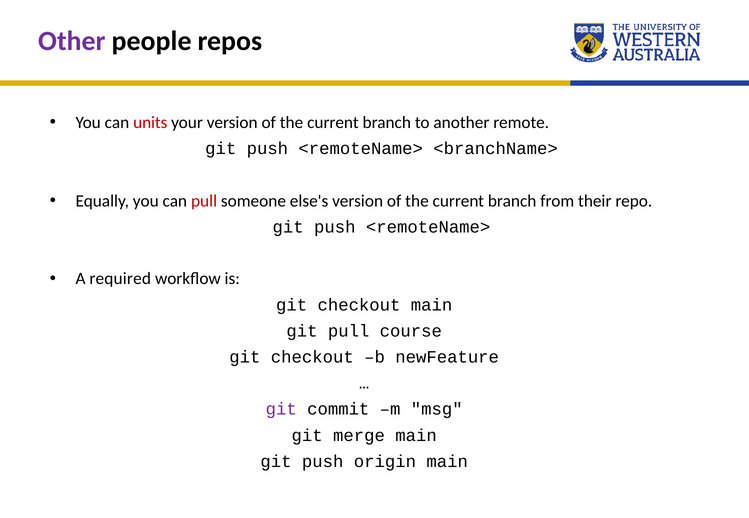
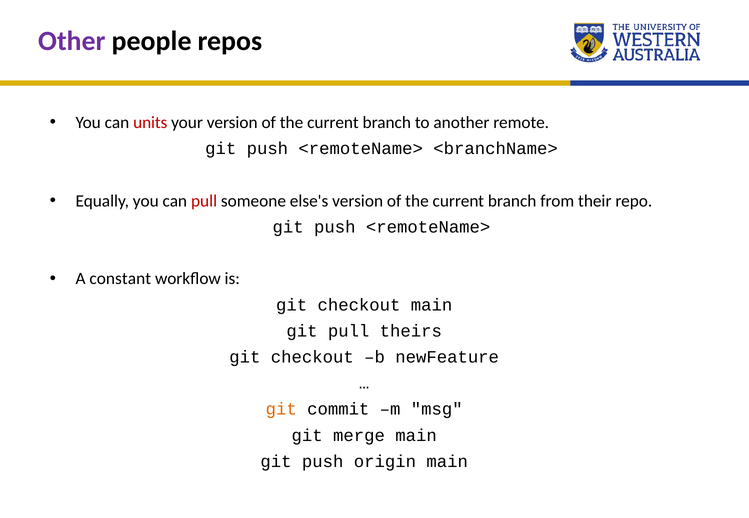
required: required -> constant
course: course -> theirs
git at (281, 410) colour: purple -> orange
